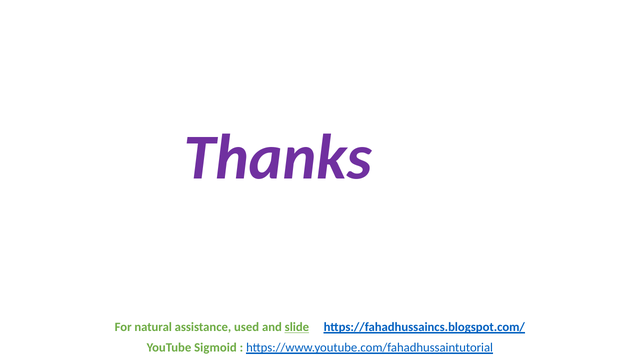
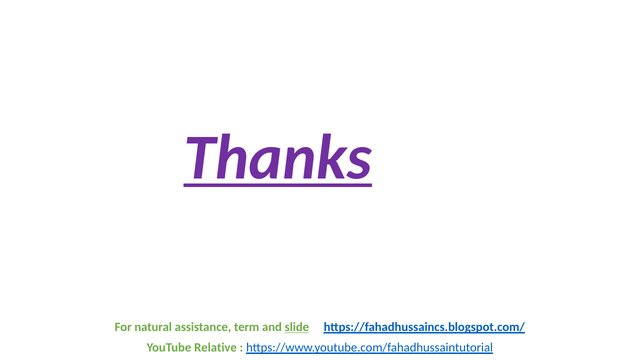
Thanks underline: none -> present
used: used -> term
Sigmoid: Sigmoid -> Relative
